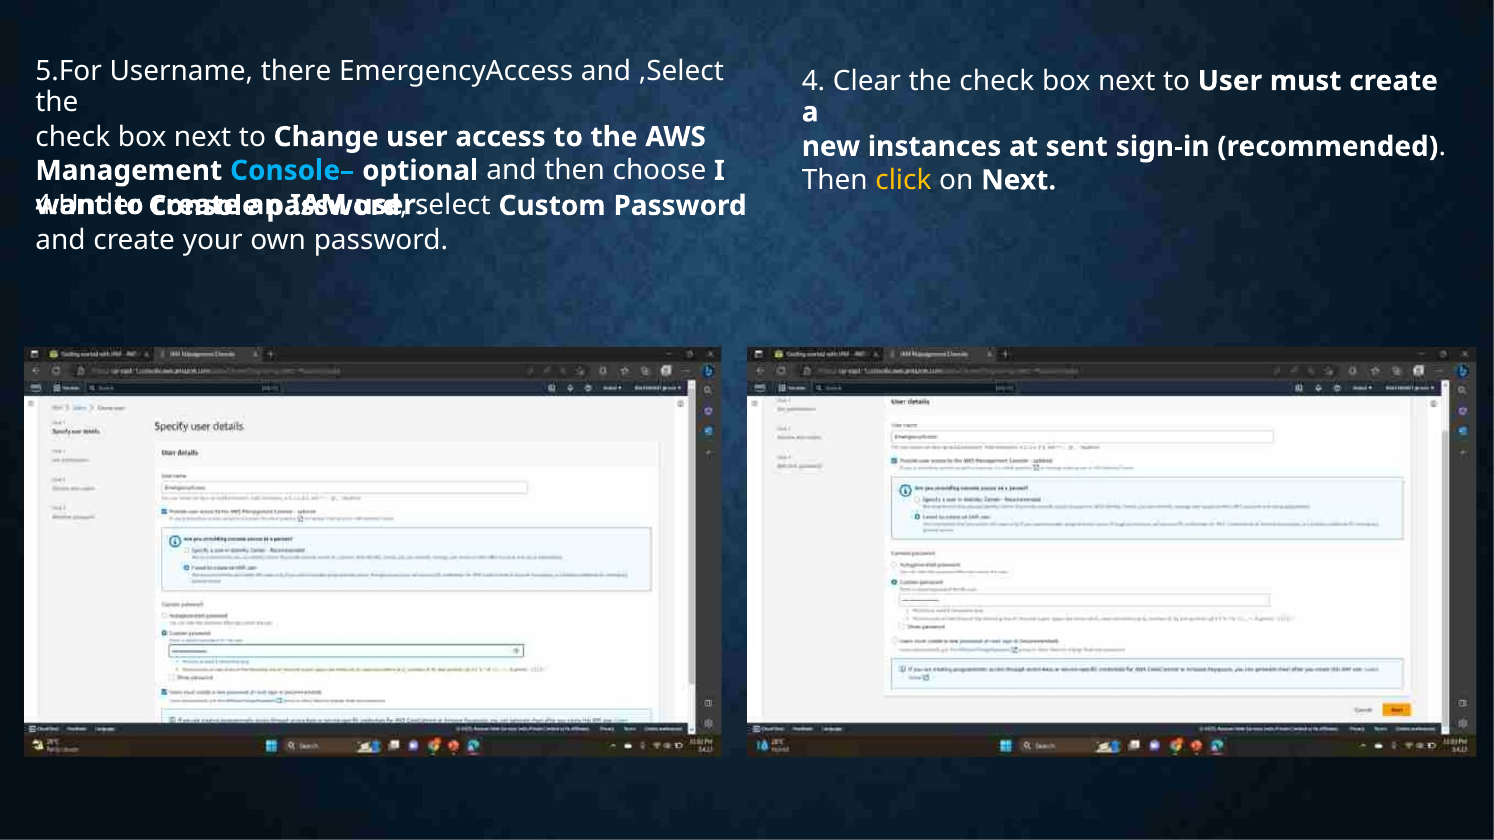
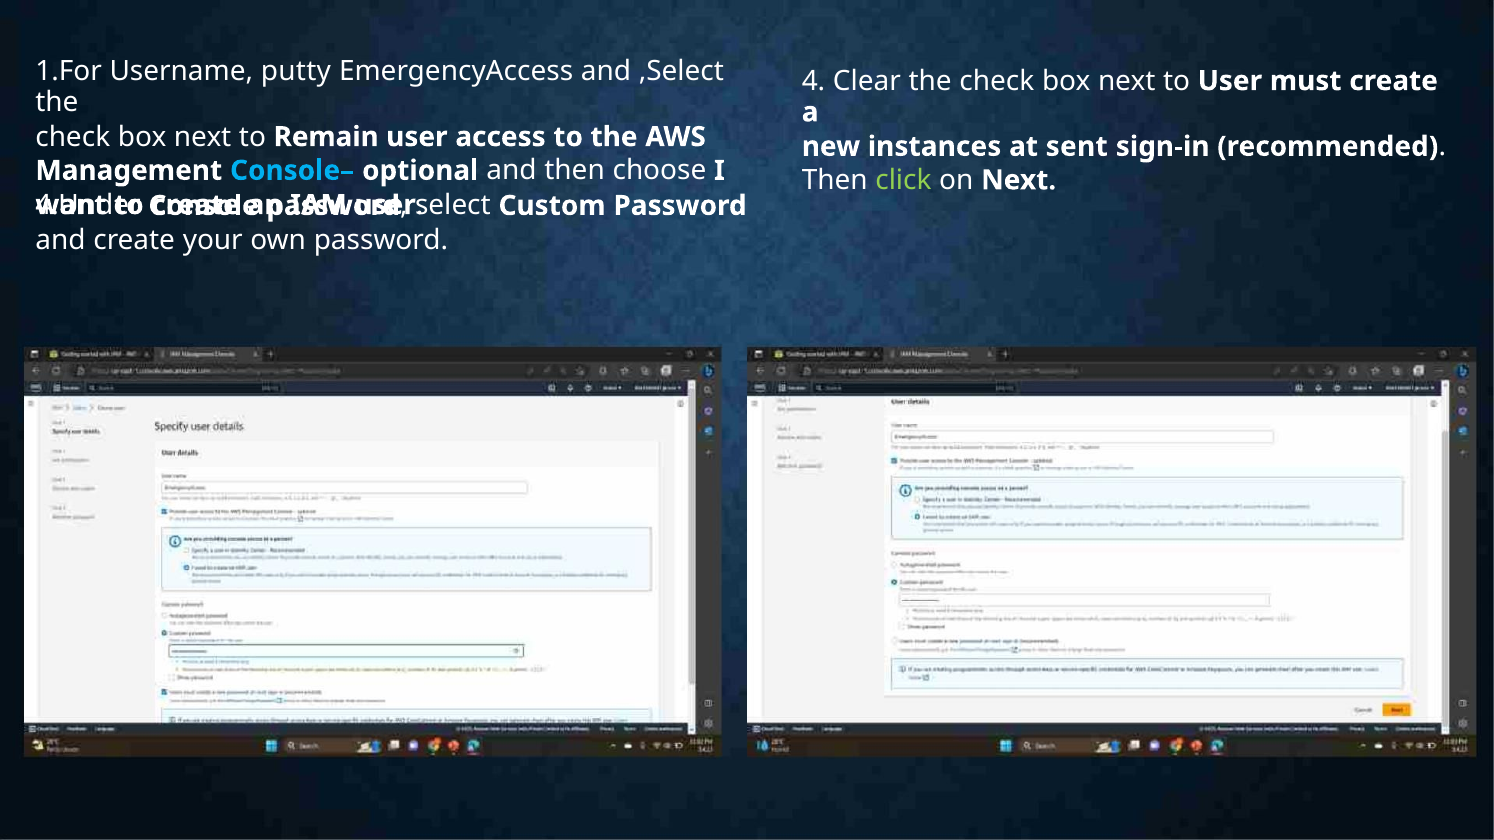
5.For: 5.For -> 1.For
there: there -> putty
Change: Change -> Remain
click colour: yellow -> light green
